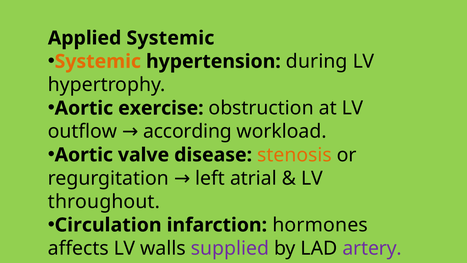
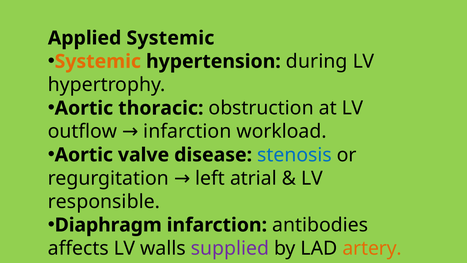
exercise: exercise -> thoracic
outflow according: according -> infarction
stenosis colour: orange -> blue
throughout: throughout -> responsible
Circulation: Circulation -> Diaphragm
hormones: hormones -> antibodies
artery colour: purple -> orange
